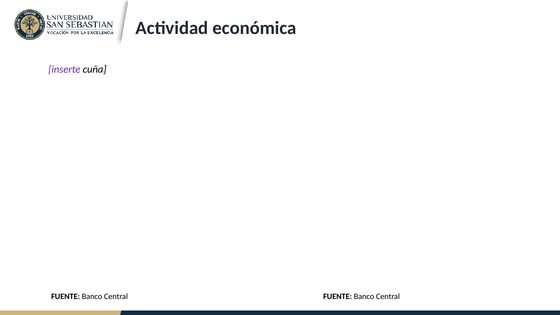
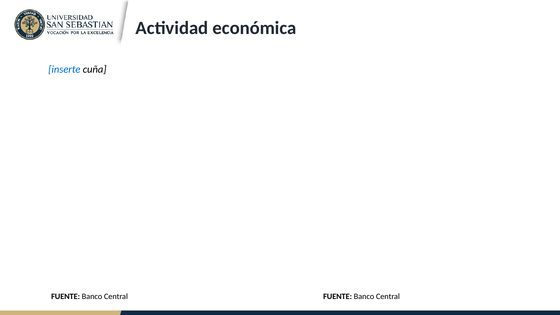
inserte colour: purple -> blue
